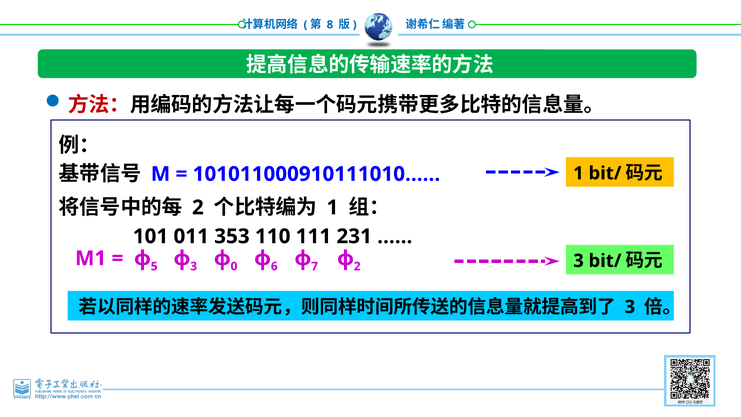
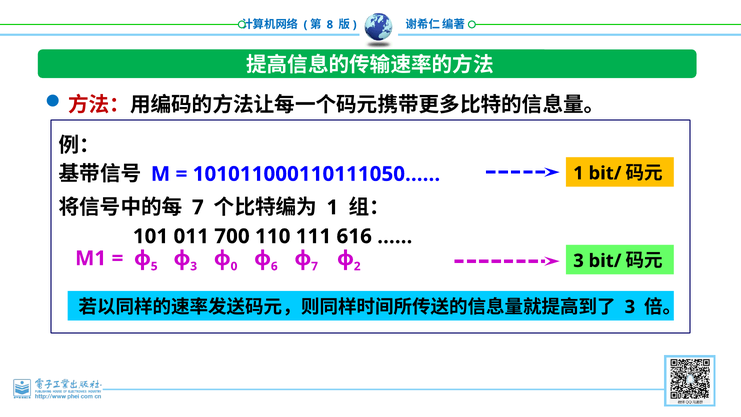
101011000910111010……: 101011000910111010…… -> 101011000110111050……
2 at (198, 207): 2 -> 7
353: 353 -> 700
231: 231 -> 616
